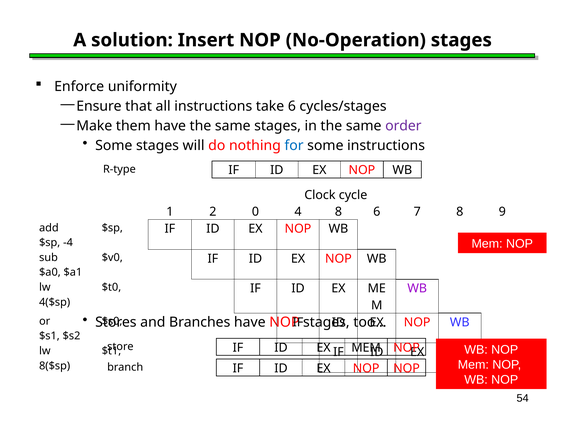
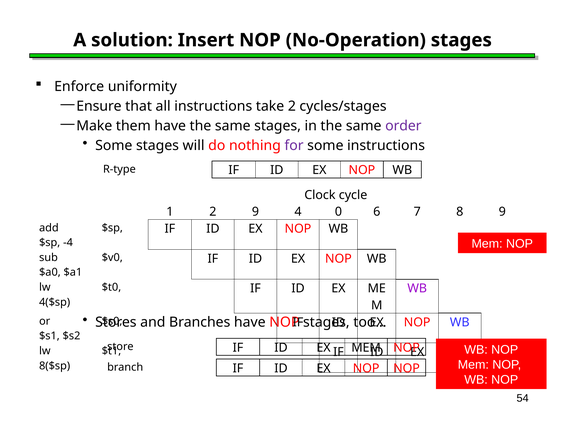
take 6: 6 -> 2
for colour: blue -> purple
2 0: 0 -> 9
4 8: 8 -> 0
